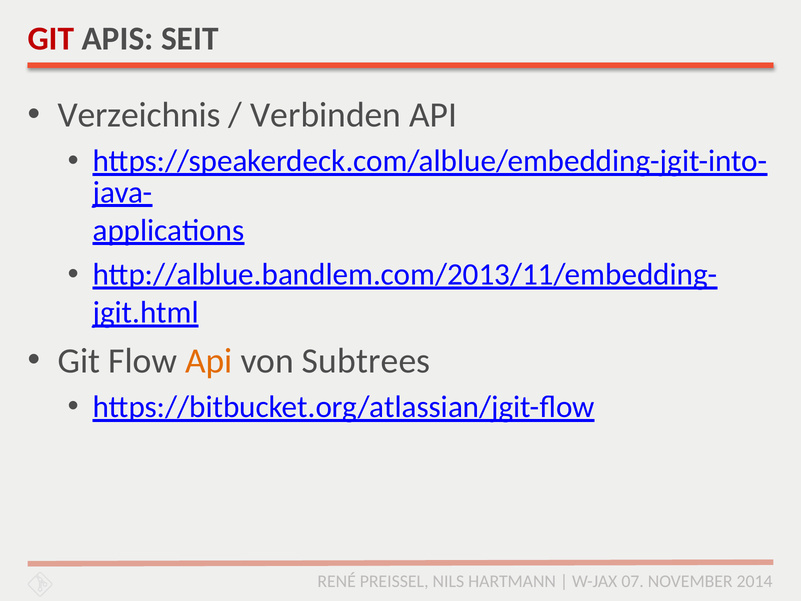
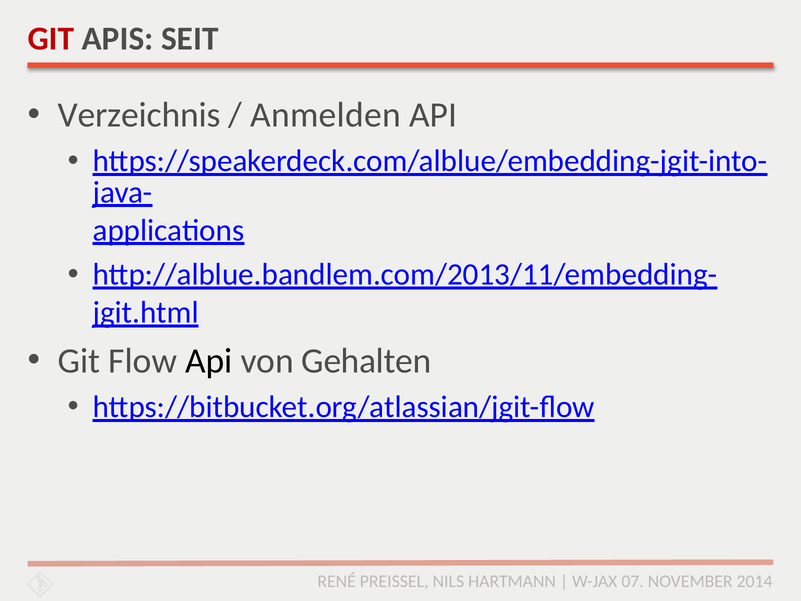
Verbinden: Verbinden -> Anmelden
Api at (209, 361) colour: orange -> black
Subtrees: Subtrees -> Gehalten
